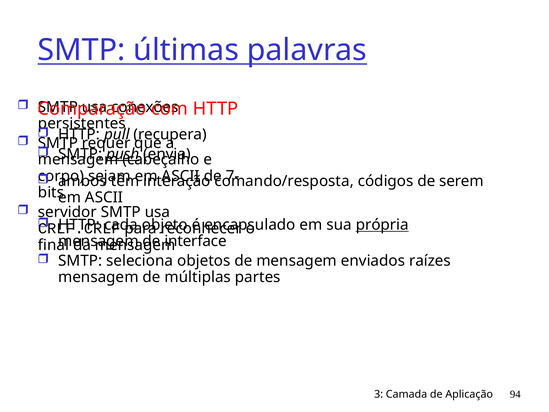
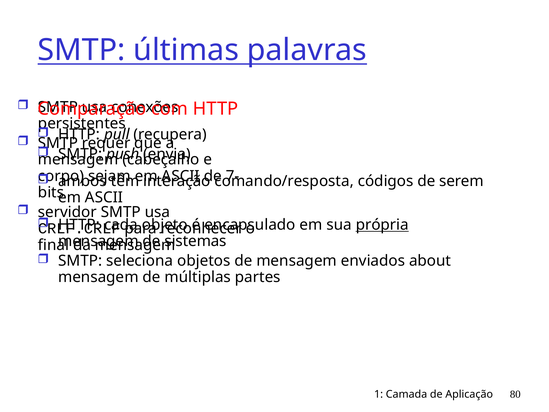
push underline: present -> none
interface: interface -> sistemas
raízes: raízes -> about
3: 3 -> 1
94: 94 -> 80
